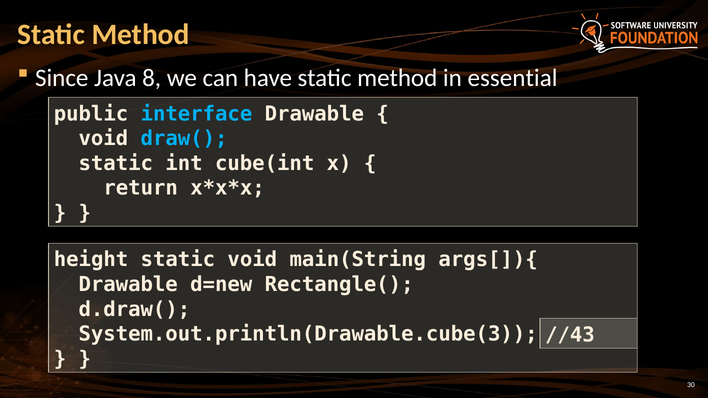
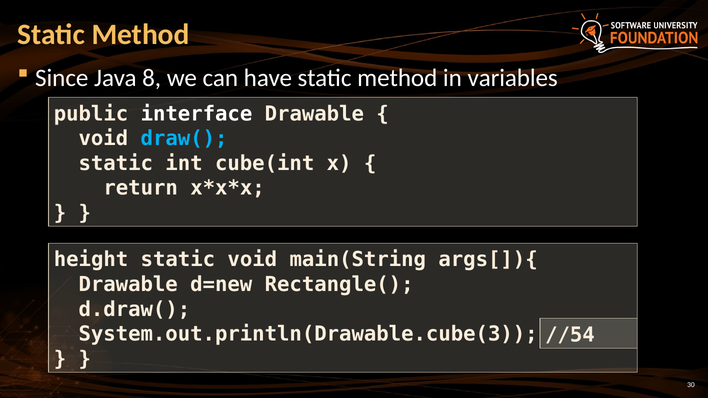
essential: essential -> variables
interface colour: light blue -> white
//43: //43 -> //54
